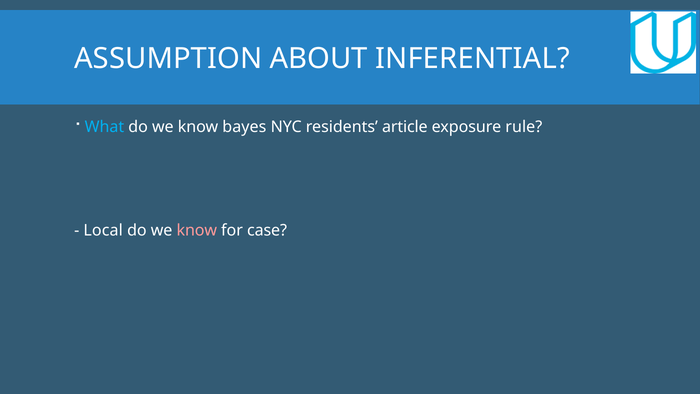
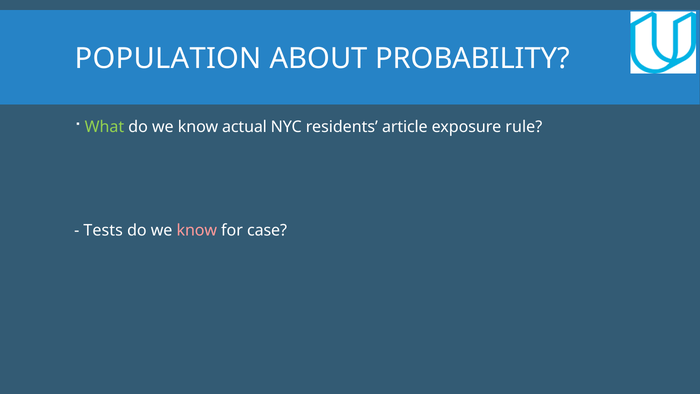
ASSUMPTION: ASSUMPTION -> POPULATION
INFERENTIAL: INFERENTIAL -> PROBABILITY
What colour: light blue -> light green
bayes: bayes -> actual
Local: Local -> Tests
